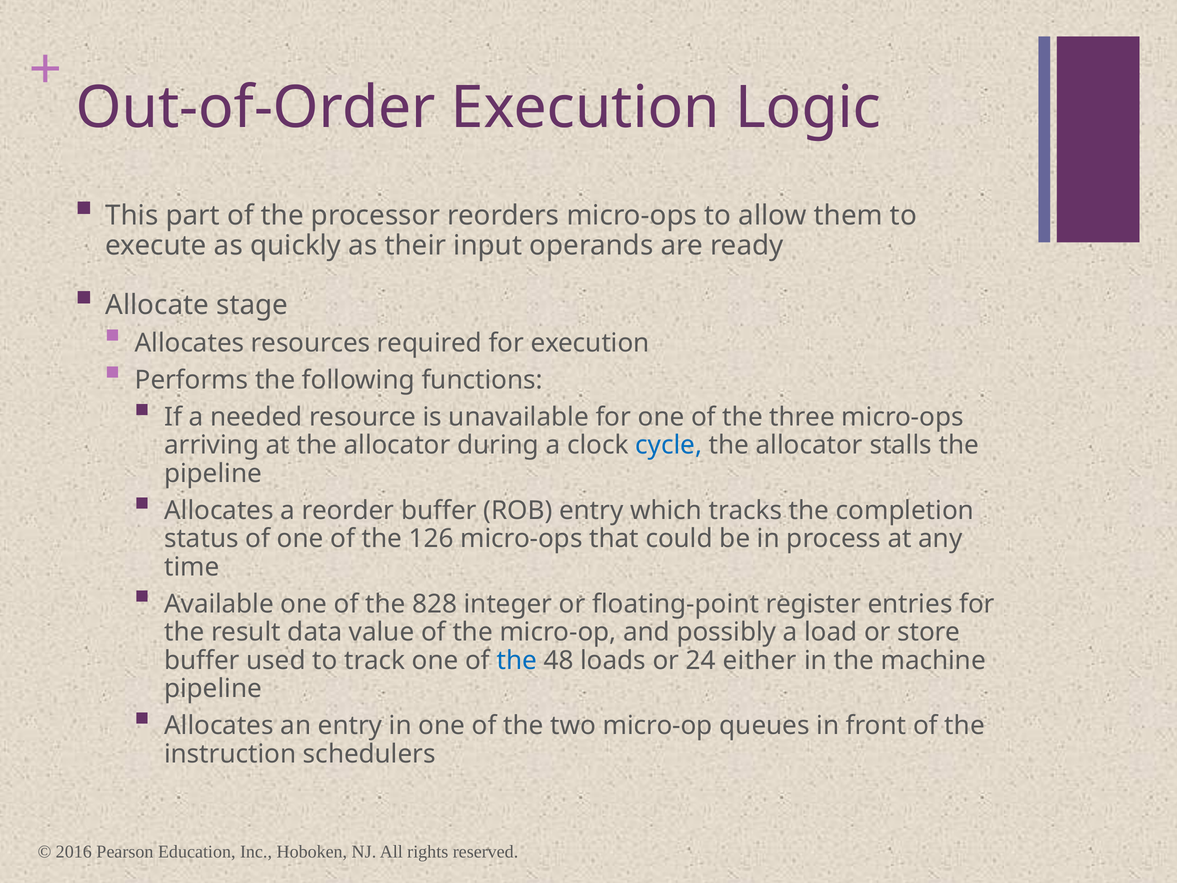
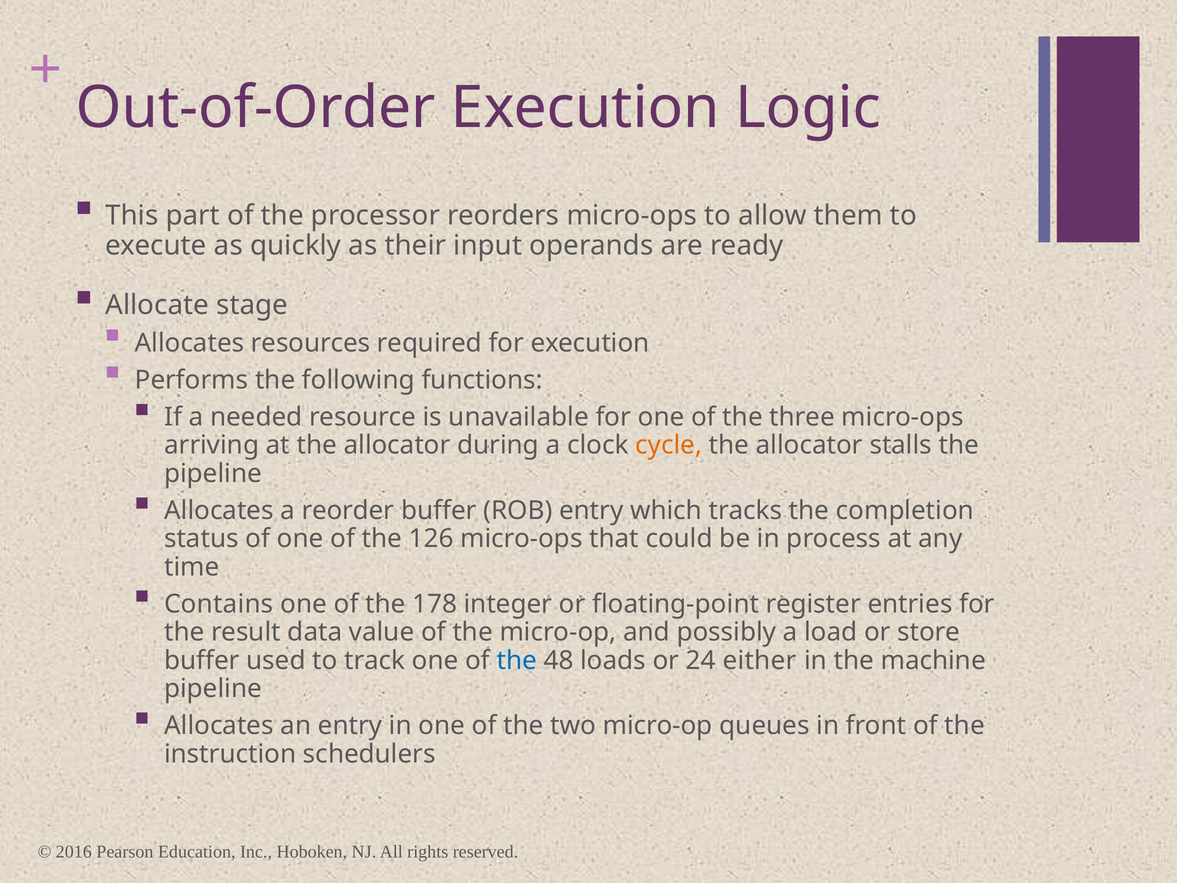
cycle colour: blue -> orange
Available: Available -> Contains
828: 828 -> 178
